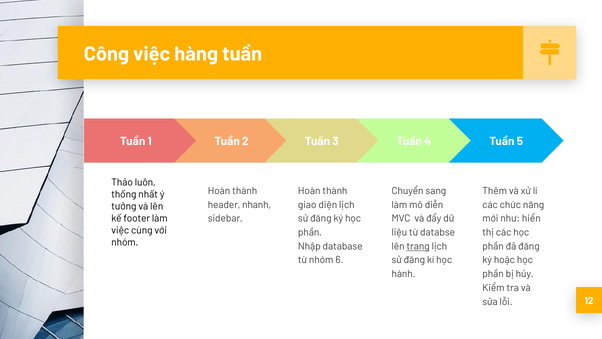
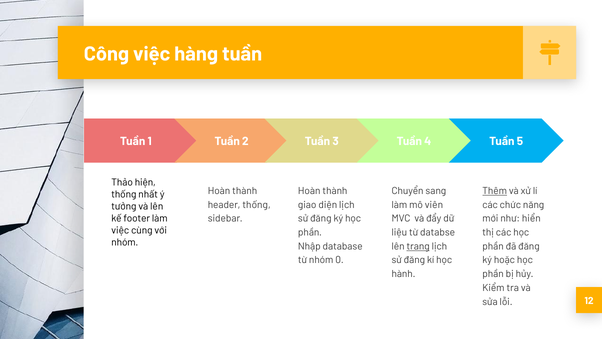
luôn: luôn -> hiện
Thêm underline: none -> present
header nhanh: nhanh -> thống
diễn: diễn -> viên
6: 6 -> 0
